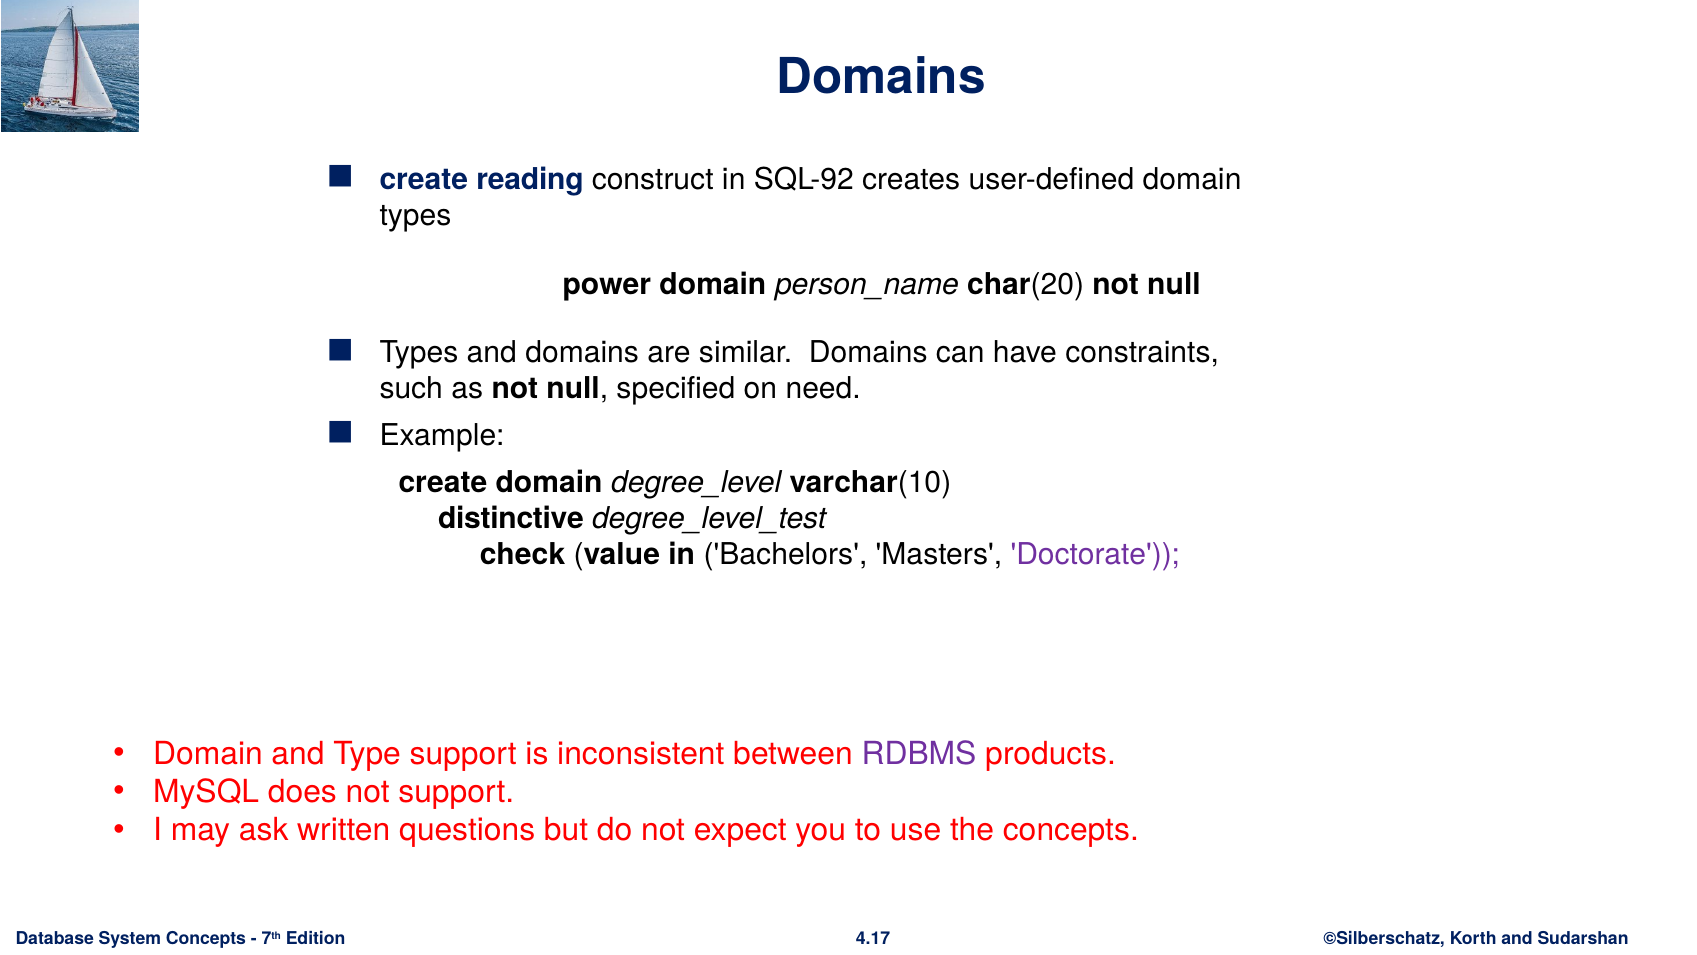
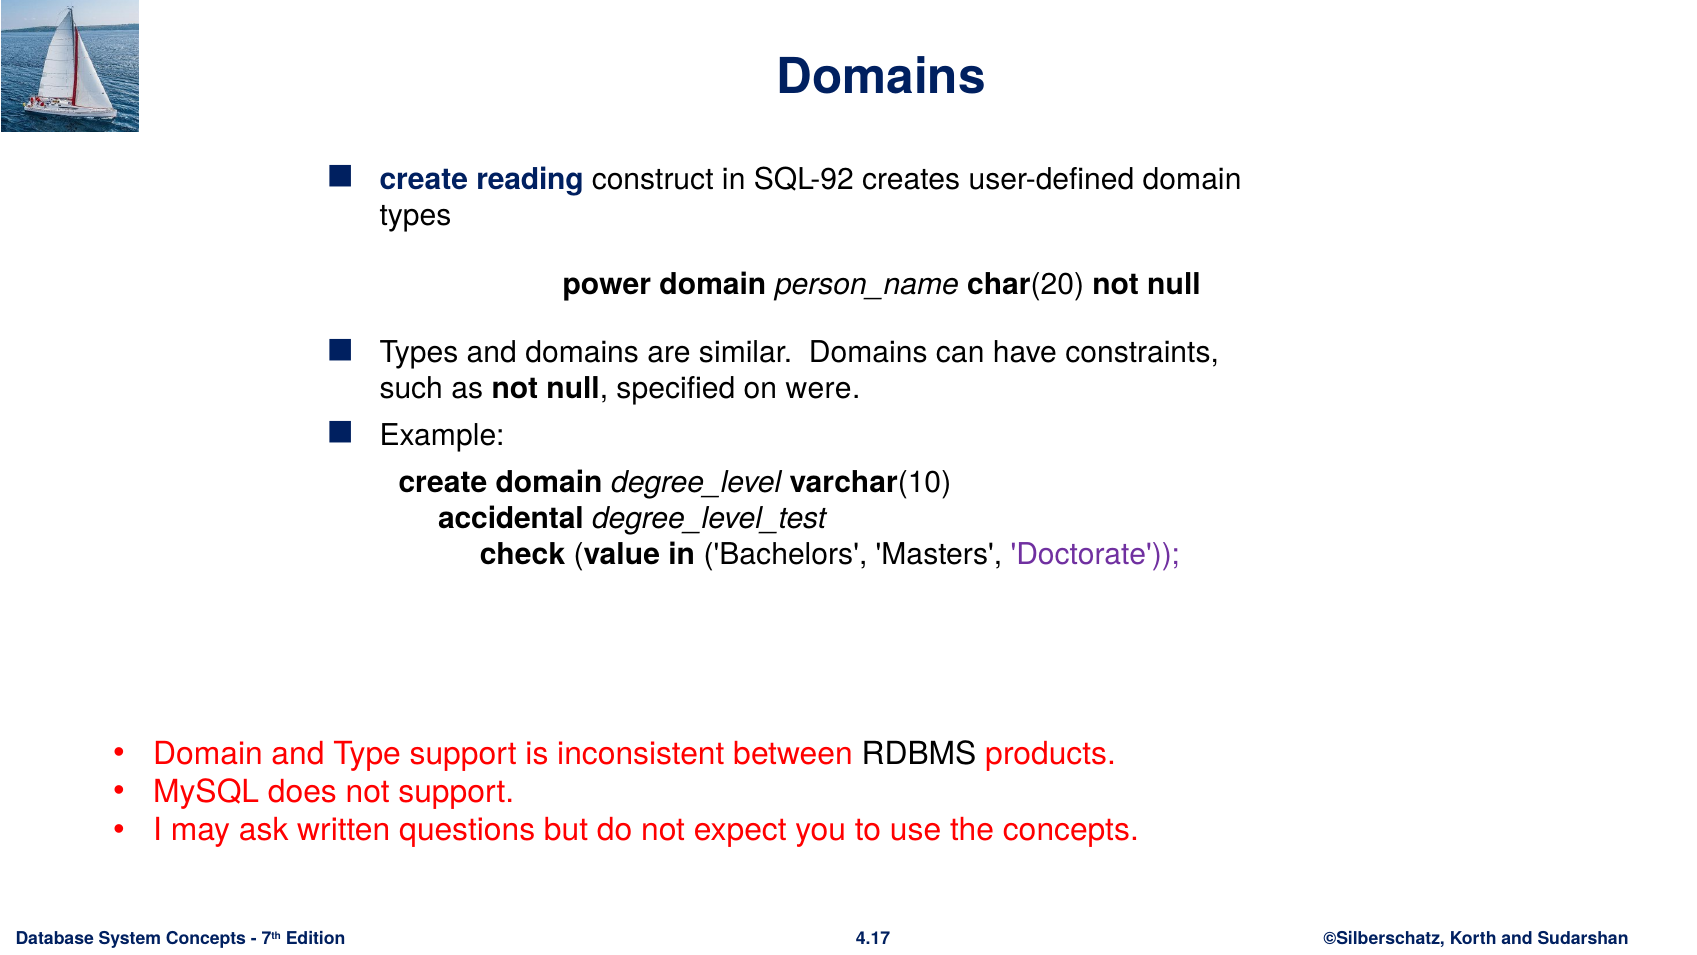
need: need -> were
distinctive: distinctive -> accidental
RDBMS colour: purple -> black
